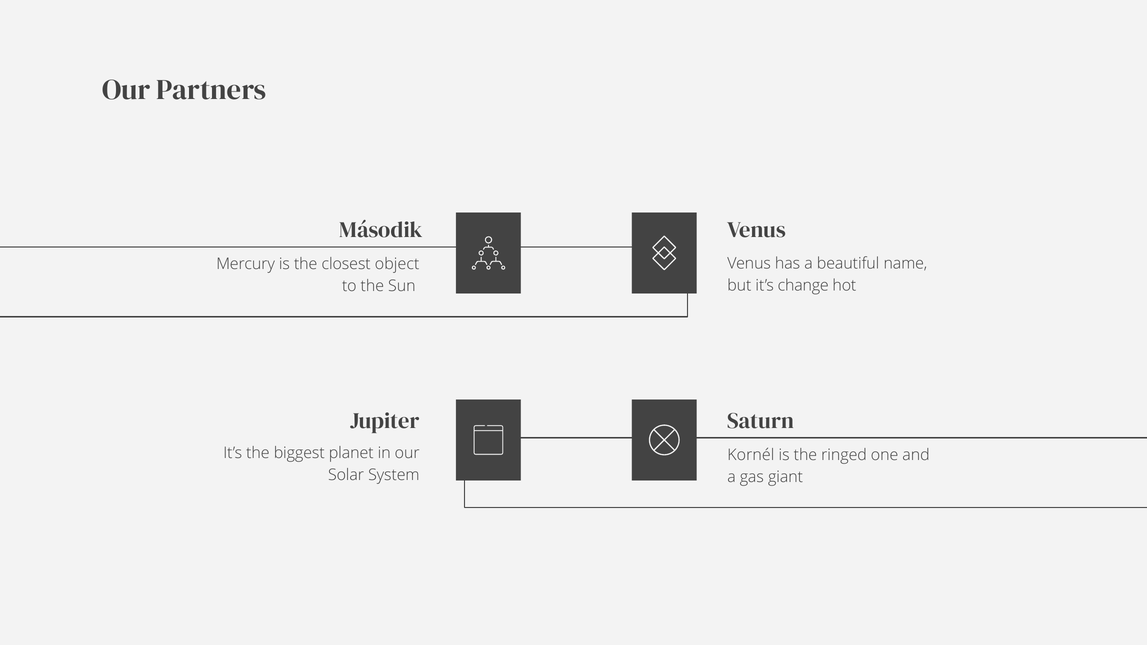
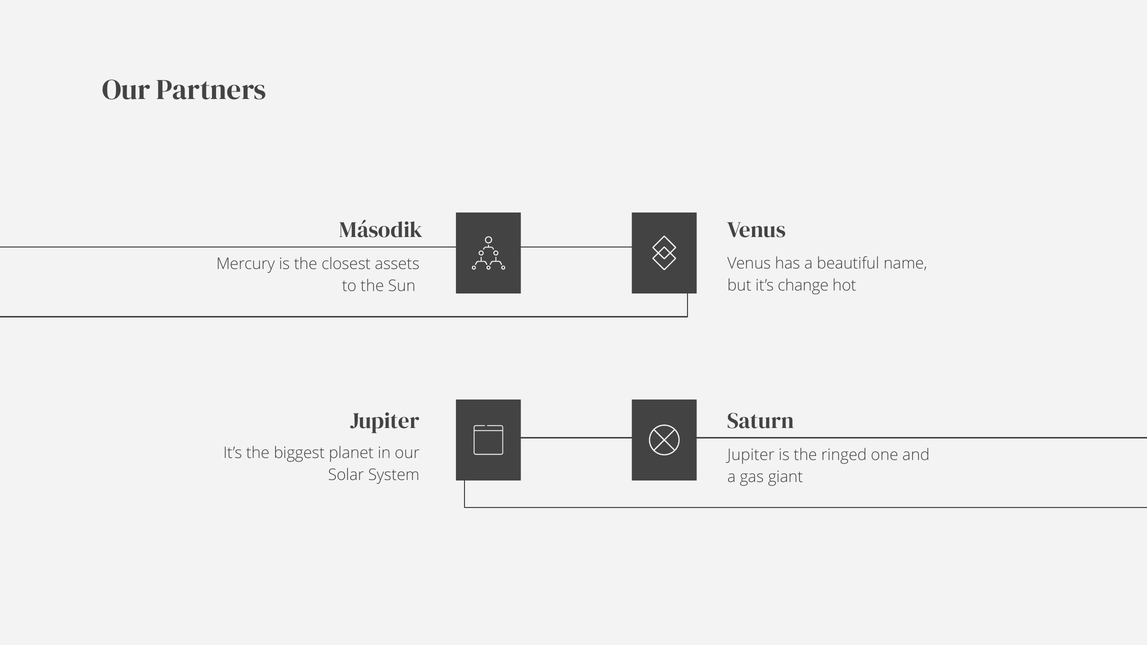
object: object -> assets
Kornél at (751, 455): Kornél -> Jupiter
